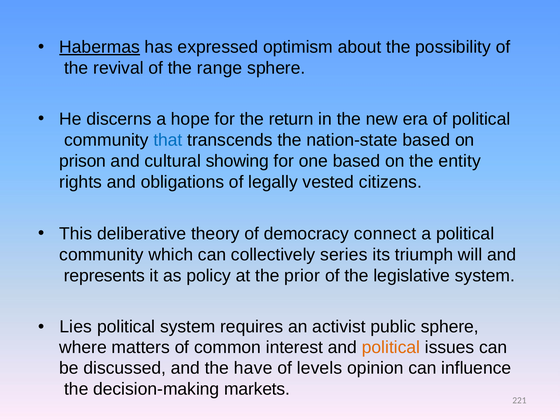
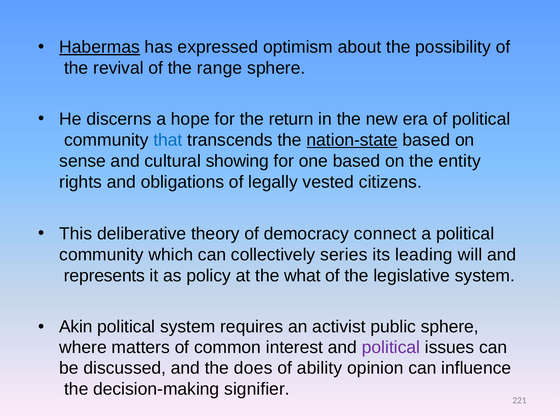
nation-state underline: none -> present
prison: prison -> sense
triumph: triumph -> leading
prior: prior -> what
Lies: Lies -> Akin
political at (391, 347) colour: orange -> purple
have: have -> does
levels: levels -> ability
markets: markets -> signifier
